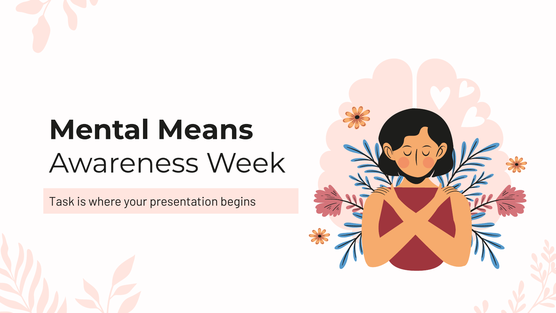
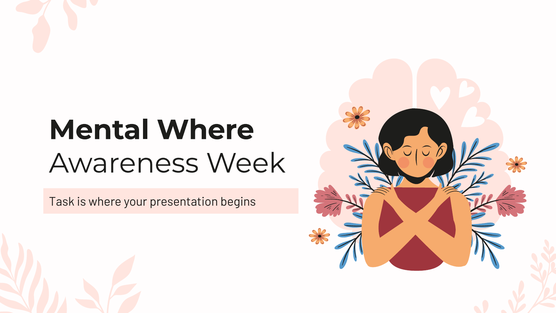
Mental Means: Means -> Where
